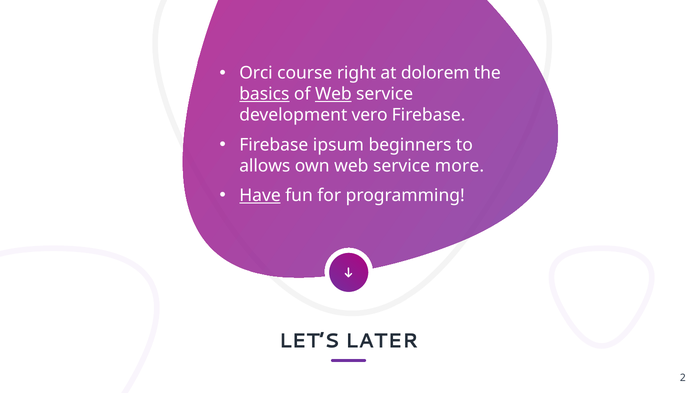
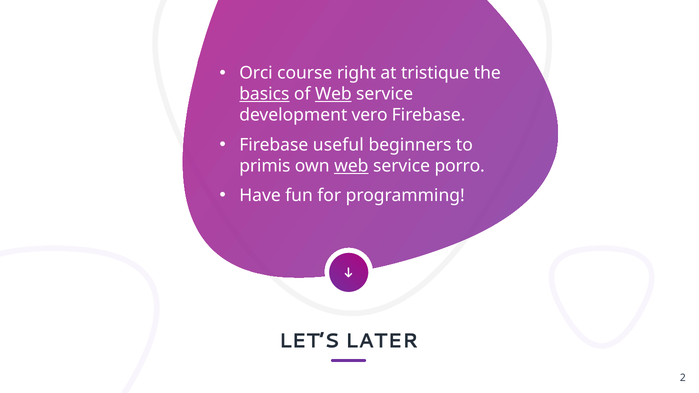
dolorem: dolorem -> tristique
ipsum: ipsum -> useful
allows: allows -> primis
web at (351, 166) underline: none -> present
more: more -> porro
Have underline: present -> none
